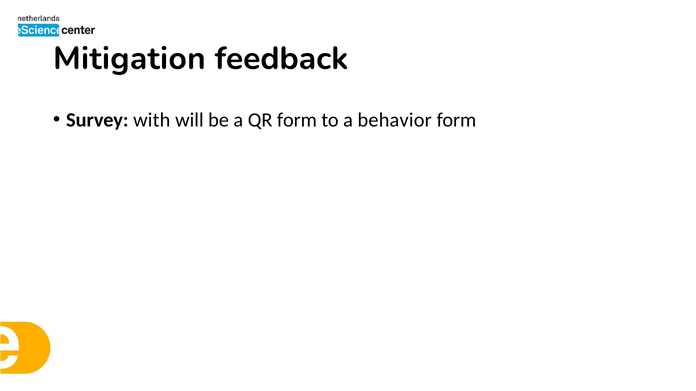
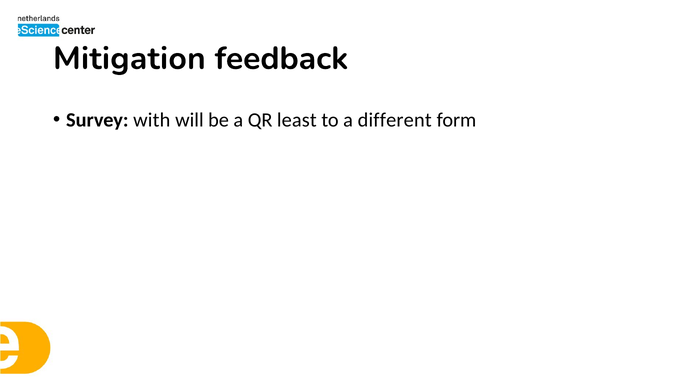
QR form: form -> least
behavior: behavior -> different
